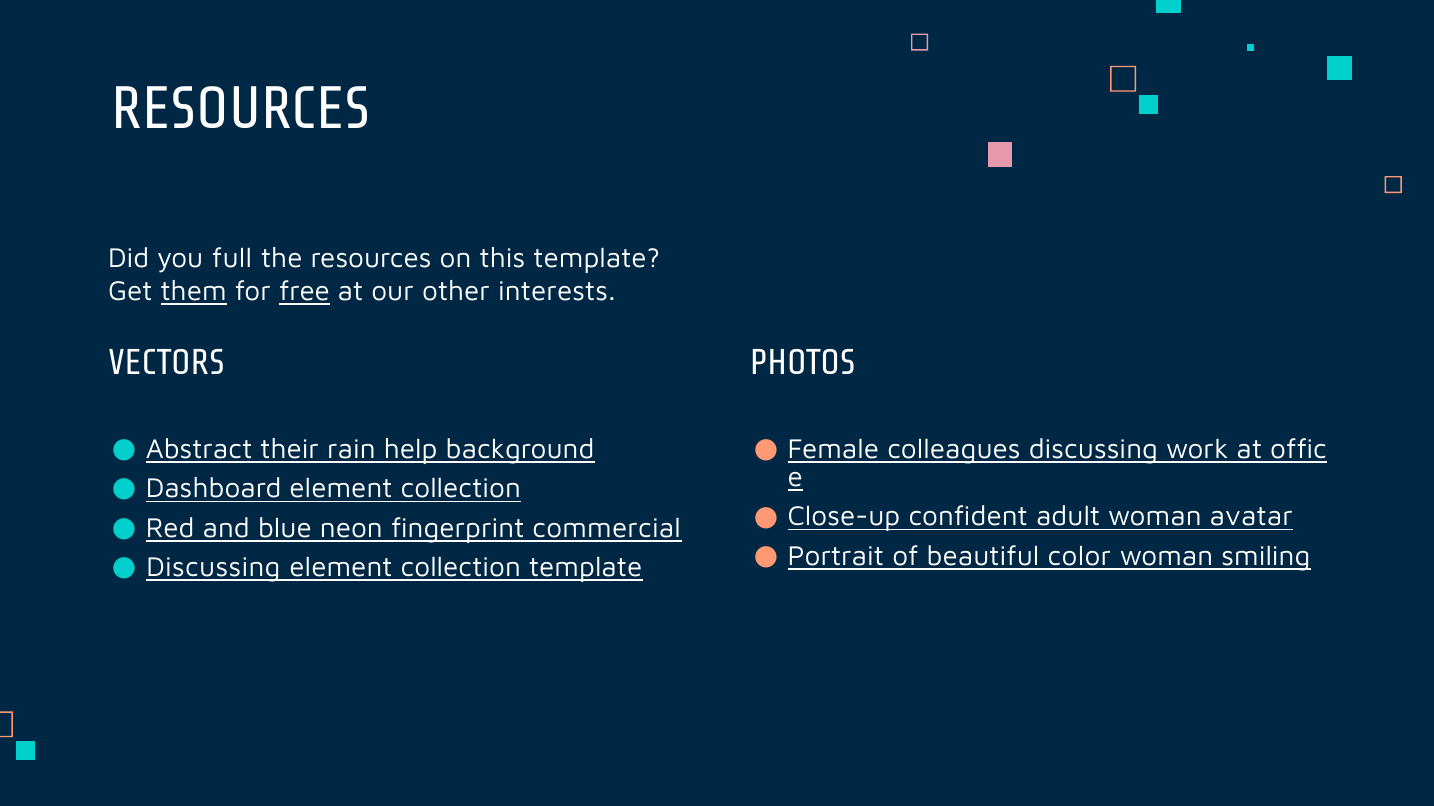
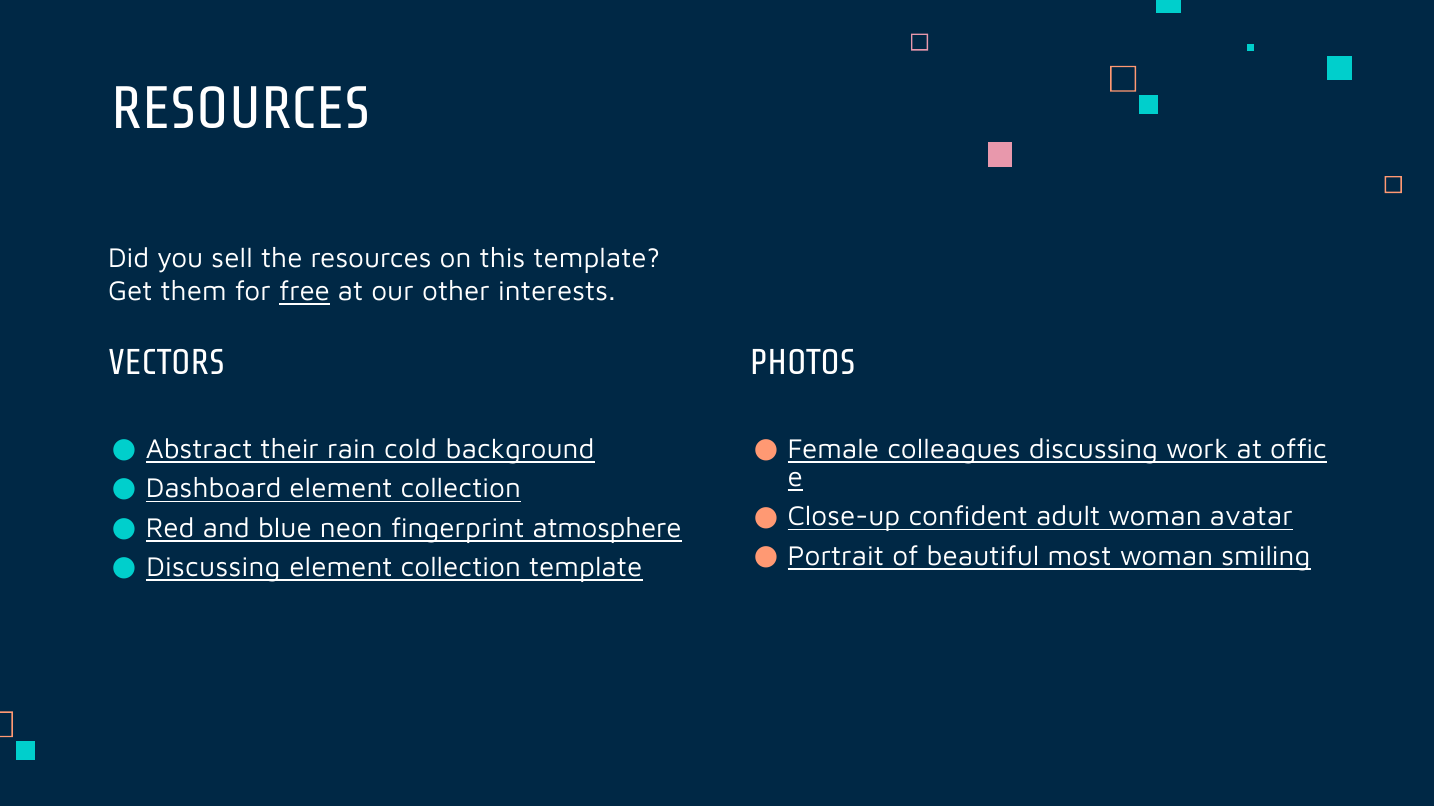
full: full -> sell
them underline: present -> none
help: help -> cold
commercial: commercial -> atmosphere
color: color -> most
